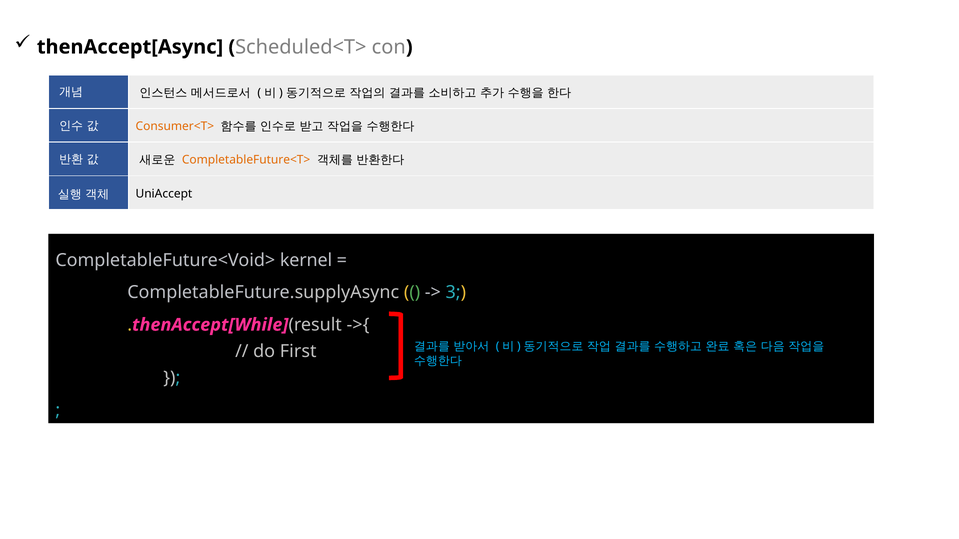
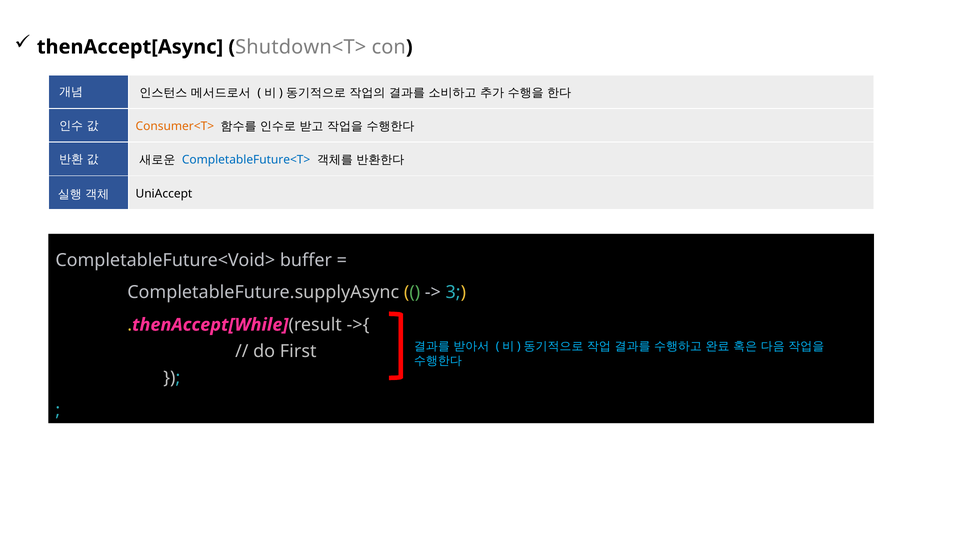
Scheduled<T>: Scheduled<T> -> Shutdown<T>
CompletableFuture<T> colour: orange -> blue
kernel: kernel -> buffer
